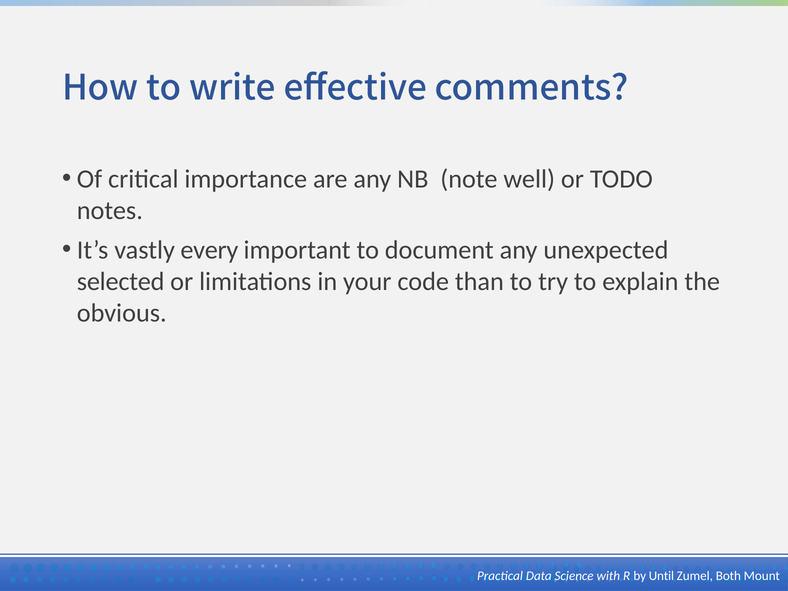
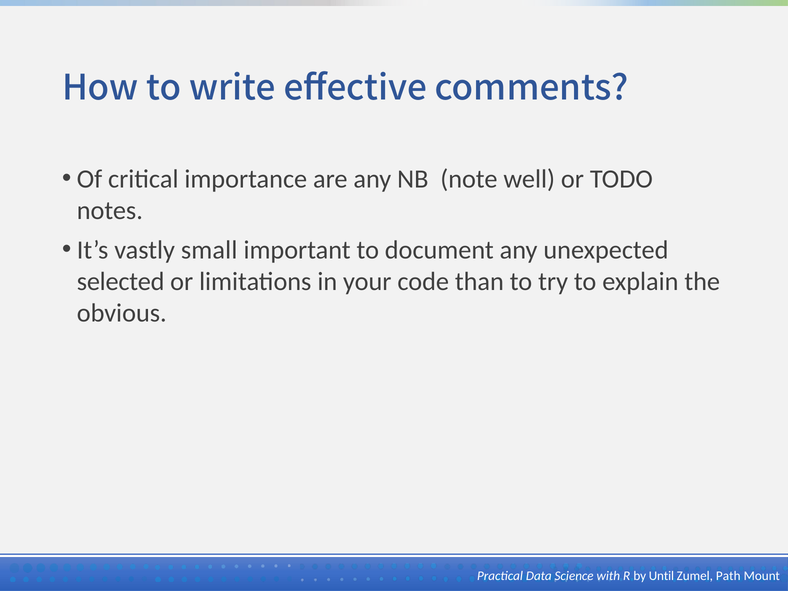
every: every -> small
Both: Both -> Path
